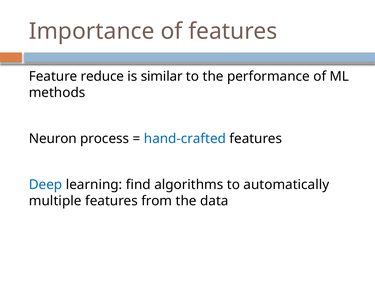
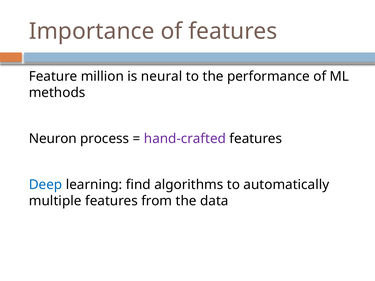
reduce: reduce -> million
similar: similar -> neural
hand-crafted colour: blue -> purple
